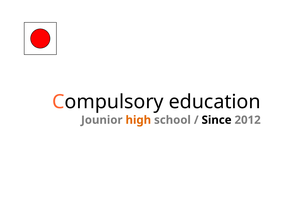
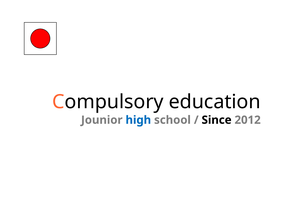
high colour: orange -> blue
